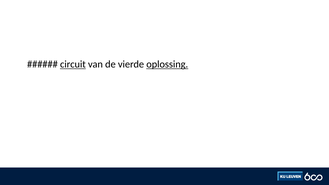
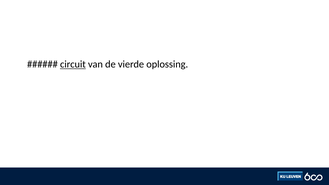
oplossing underline: present -> none
